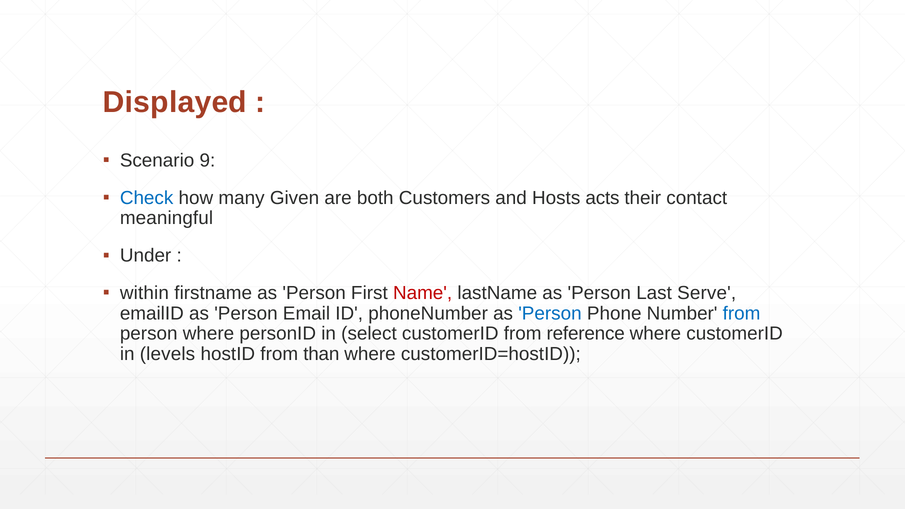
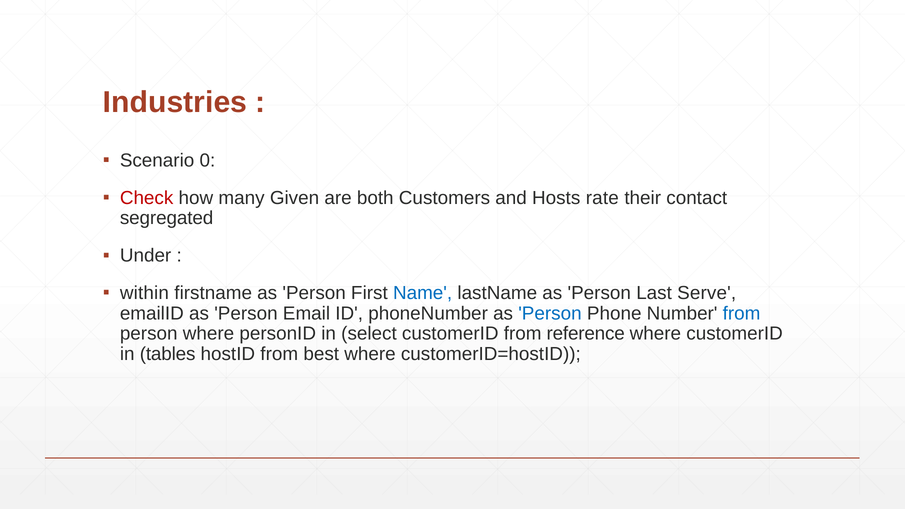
Displayed: Displayed -> Industries
9: 9 -> 0
Check colour: blue -> red
acts: acts -> rate
meaningful: meaningful -> segregated
Name colour: red -> blue
levels: levels -> tables
than: than -> best
